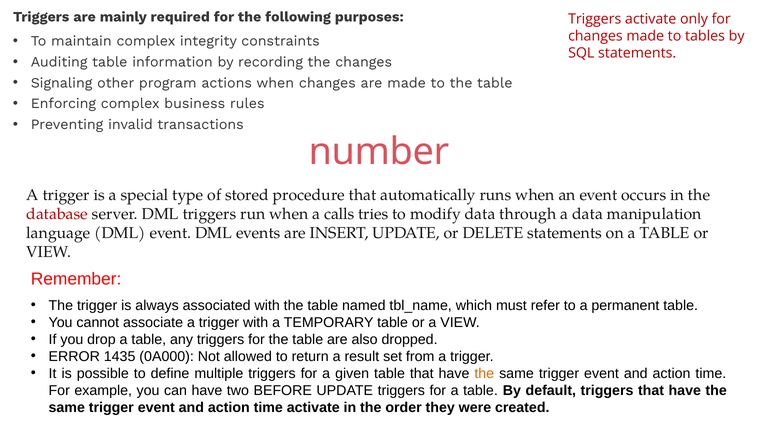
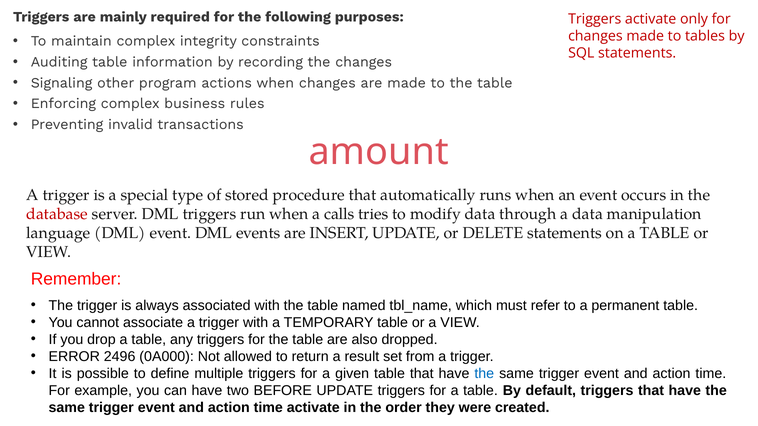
number: number -> amount
1435: 1435 -> 2496
the at (484, 374) colour: orange -> blue
